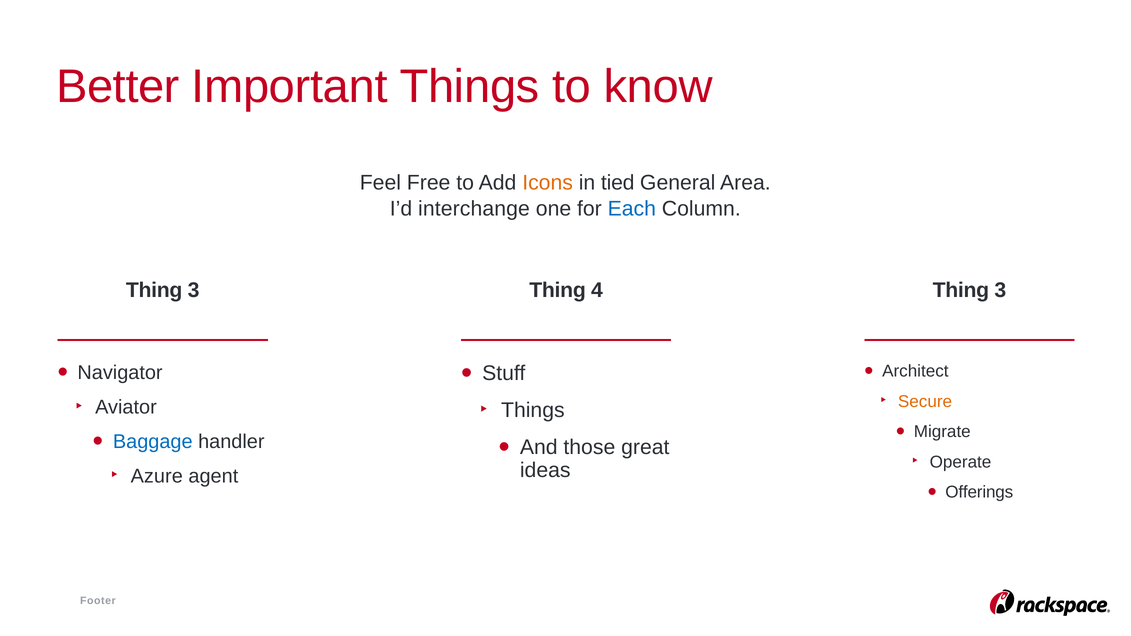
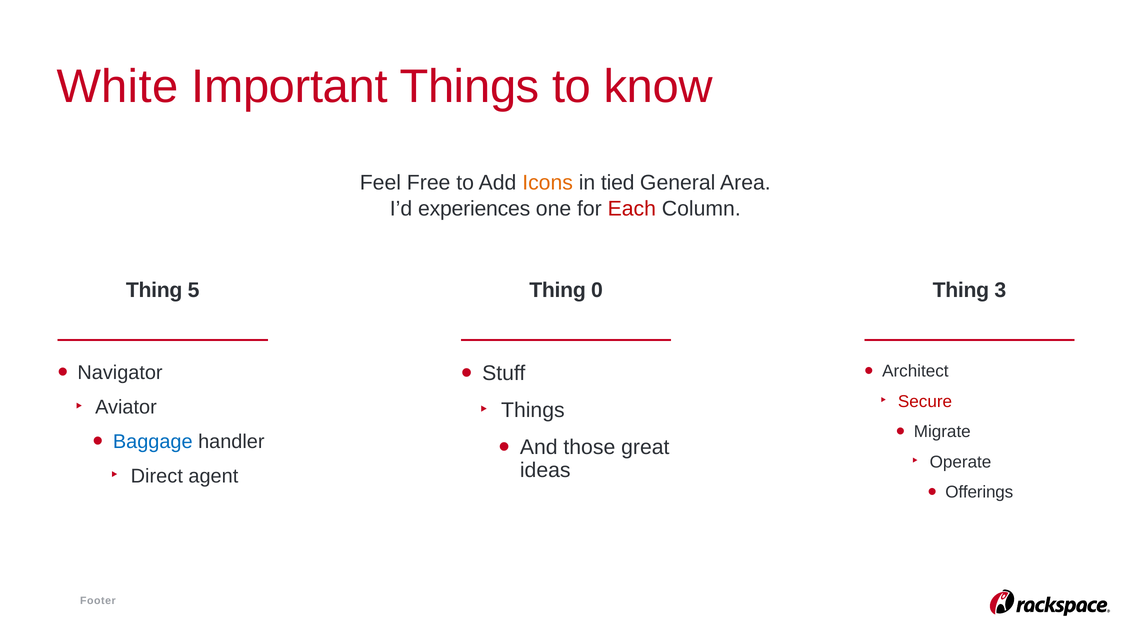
Better: Better -> White
interchange: interchange -> experiences
Each colour: blue -> red
3 at (194, 290): 3 -> 5
4: 4 -> 0
Secure colour: orange -> red
Azure: Azure -> Direct
